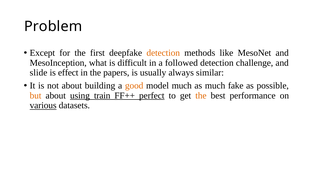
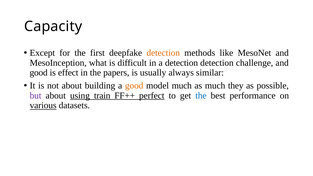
Problem: Problem -> Capacity
a followed: followed -> detection
slide at (39, 73): slide -> good
fake: fake -> they
but colour: orange -> purple
the at (201, 96) colour: orange -> blue
